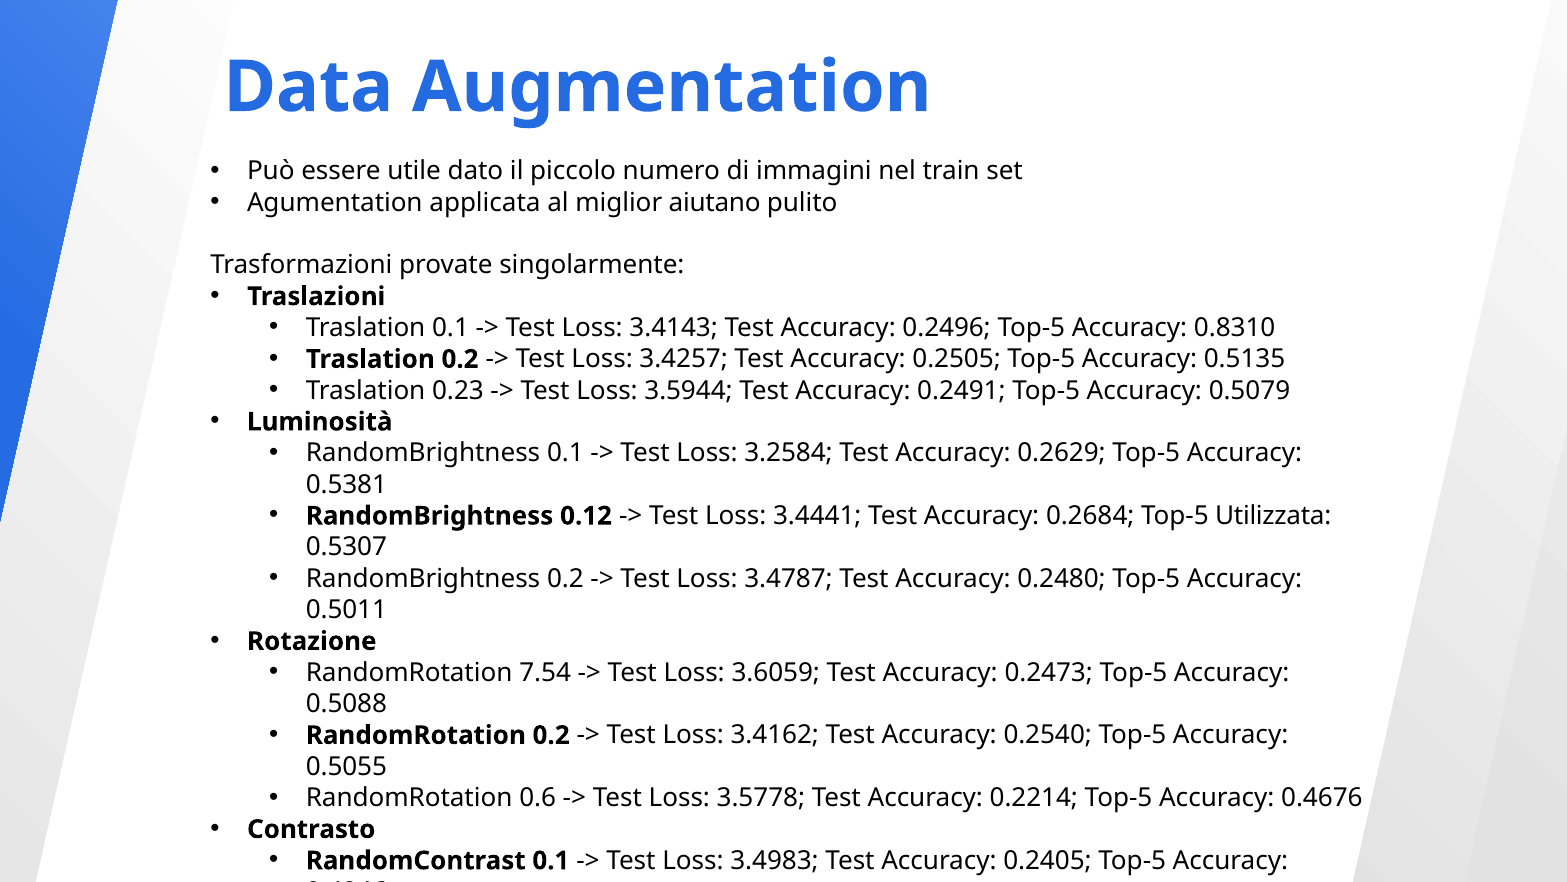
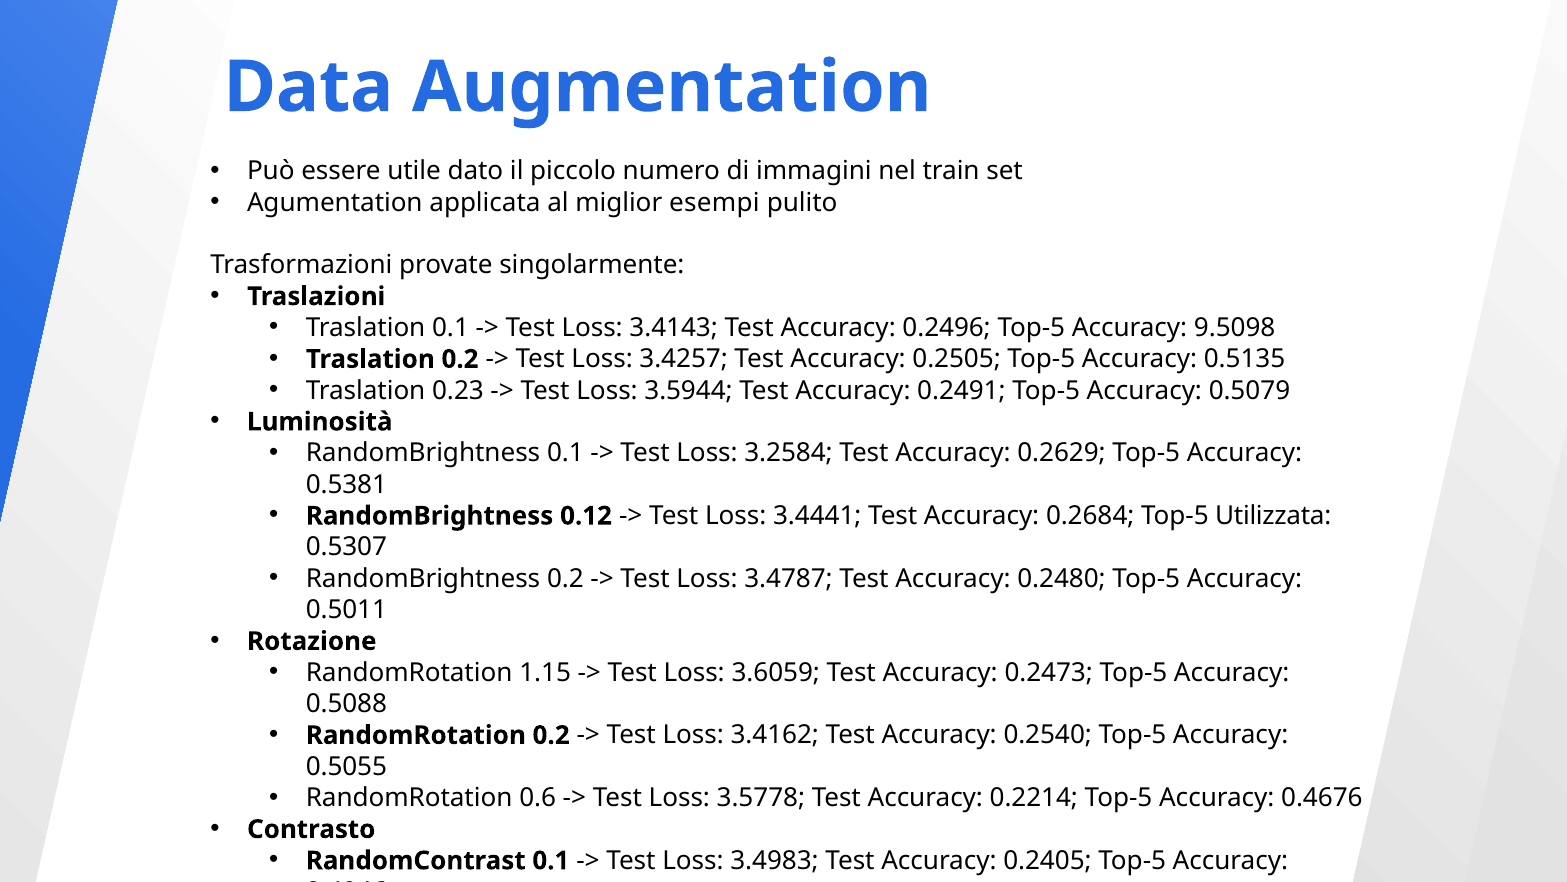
aiutano: aiutano -> esempi
0.8310: 0.8310 -> 9.5098
7.54: 7.54 -> 1.15
